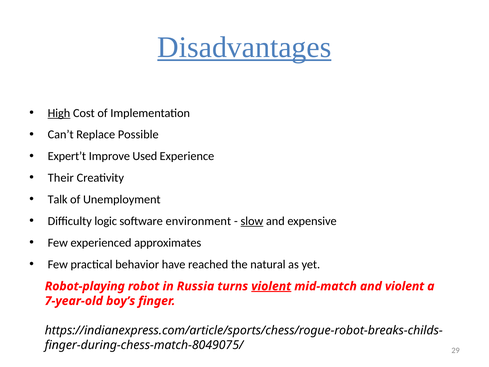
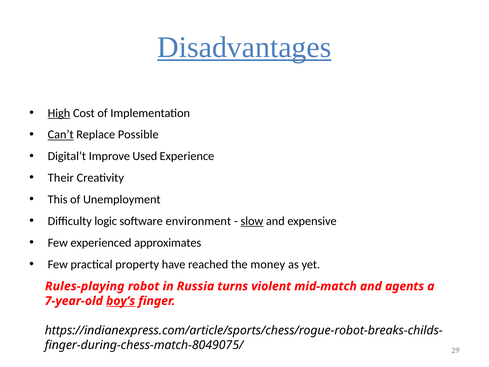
Can’t underline: none -> present
Expert’t: Expert’t -> Digital’t
Talk: Talk -> This
behavior: behavior -> property
natural: natural -> money
Robot-playing: Robot-playing -> Rules-playing
violent at (271, 286) underline: present -> none
and violent: violent -> agents
boy’s underline: none -> present
